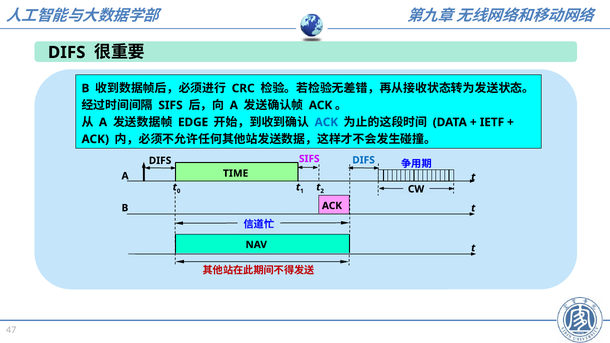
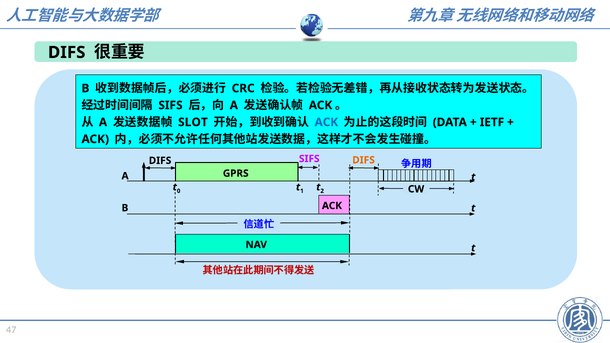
EDGE: EDGE -> SLOT
DIFS at (364, 160) colour: blue -> orange
TIME: TIME -> GPRS
